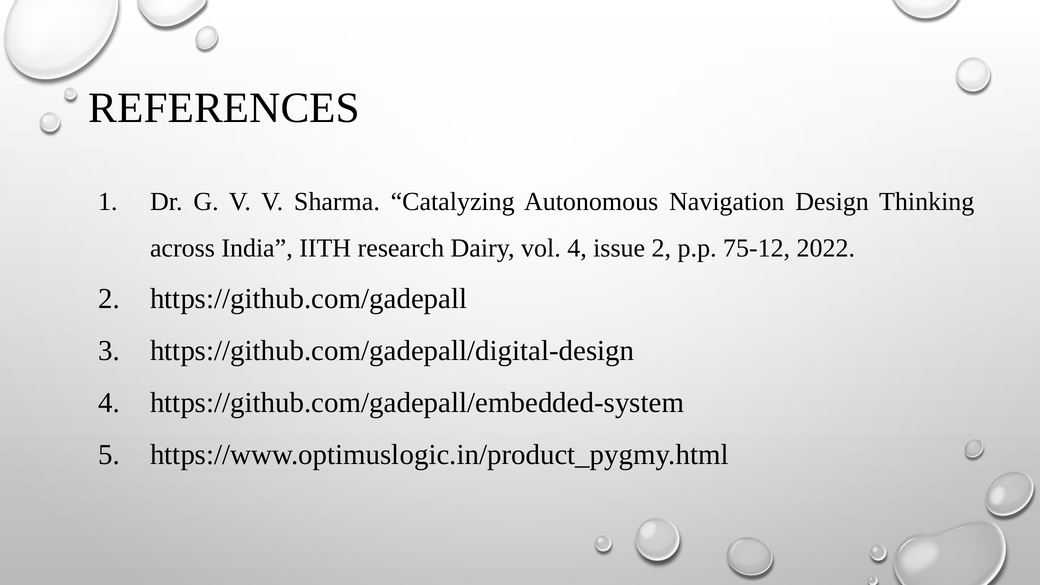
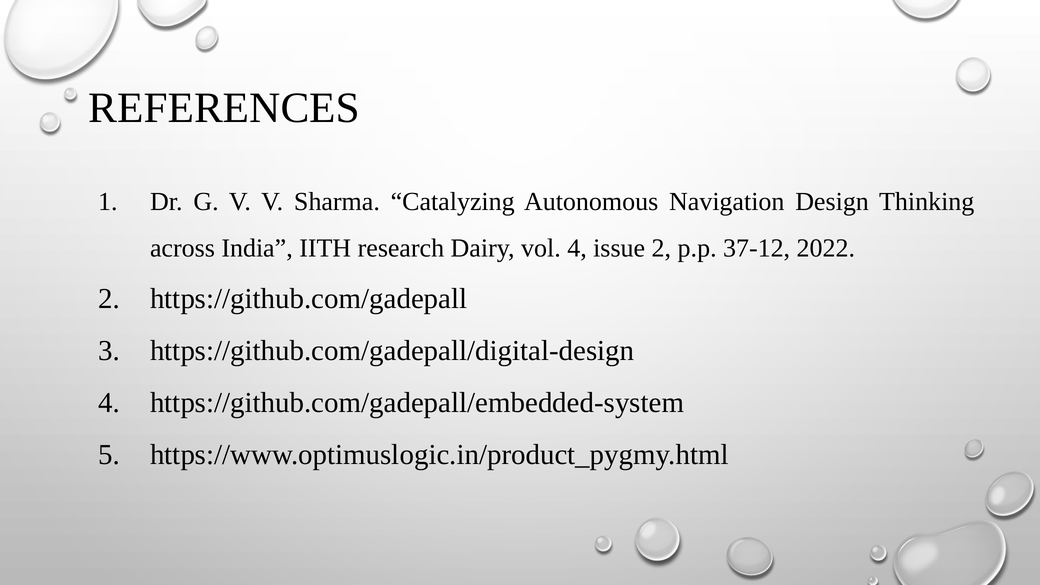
75-12: 75-12 -> 37-12
